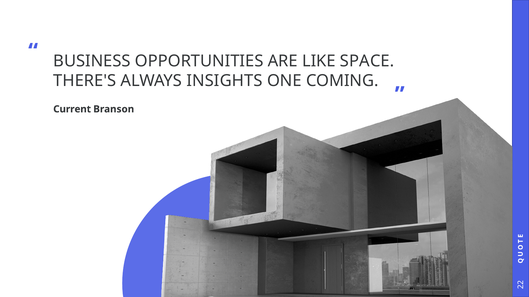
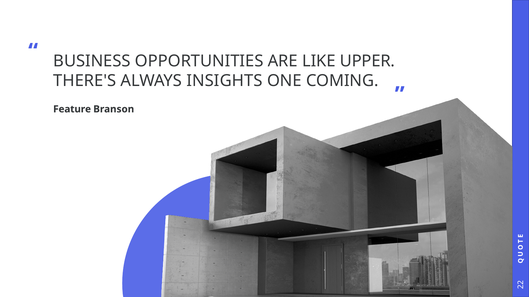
SPACE: SPACE -> UPPER
Current: Current -> Feature
